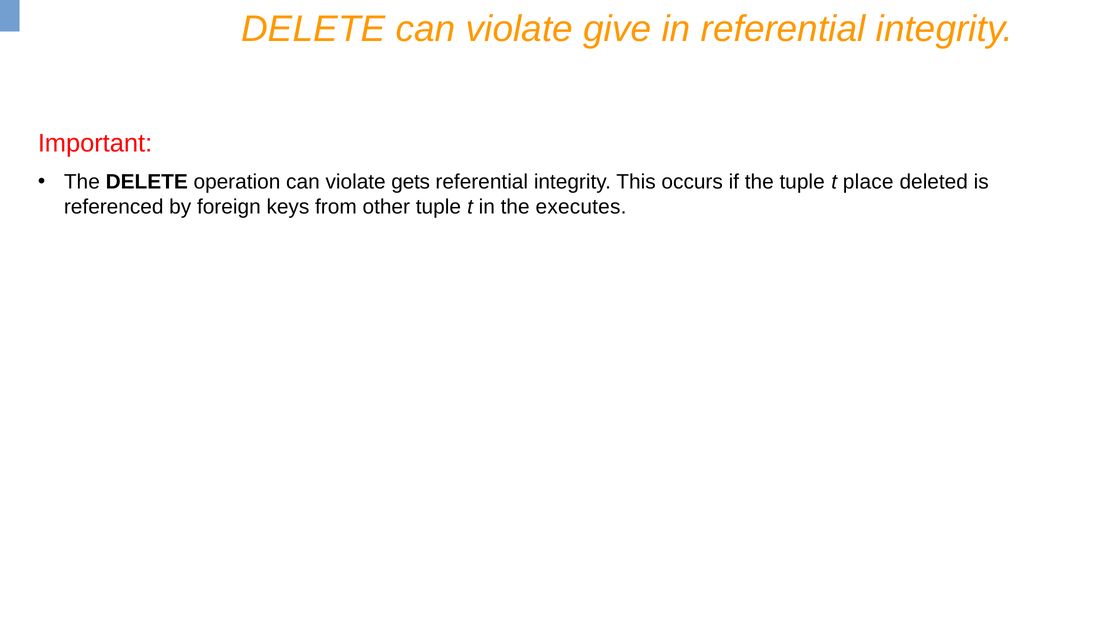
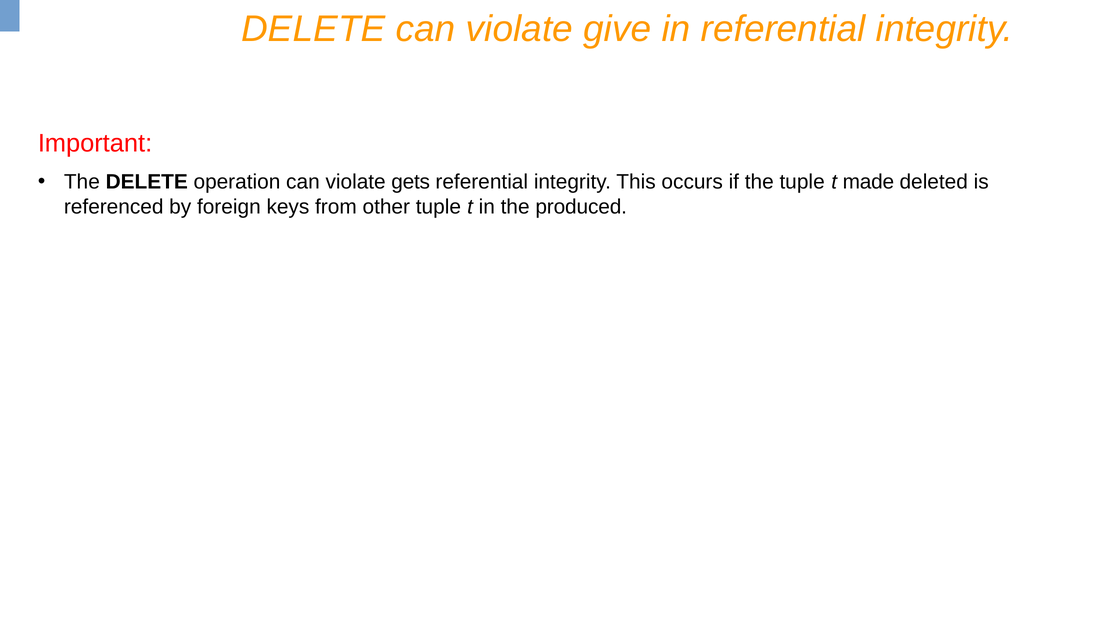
place: place -> made
executes: executes -> produced
